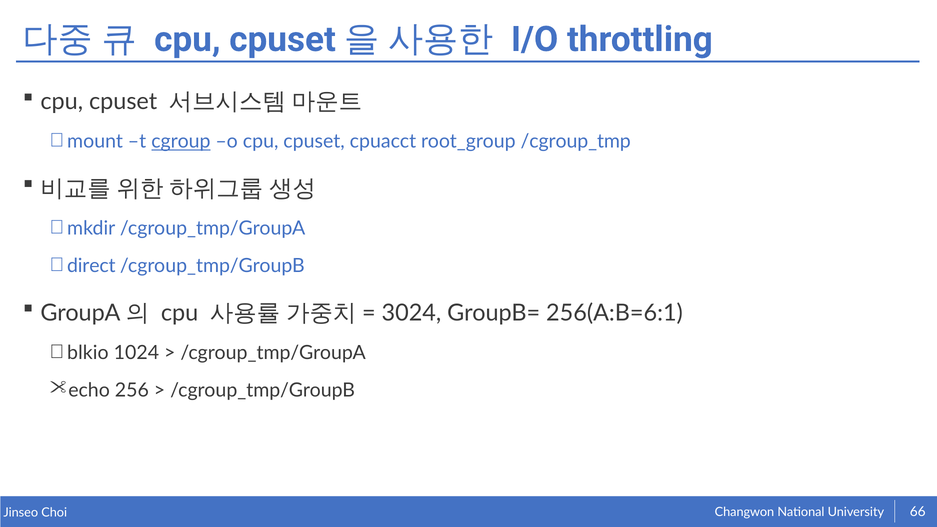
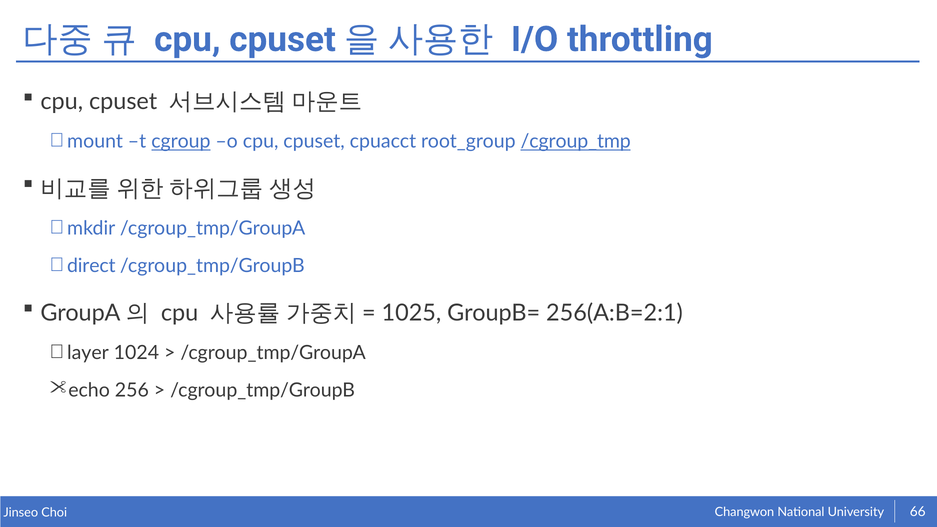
/cgroup_tmp underline: none -> present
3024: 3024 -> 1025
256(A:B=6:1: 256(A:B=6:1 -> 256(A:B=2:1
blkio: blkio -> layer
